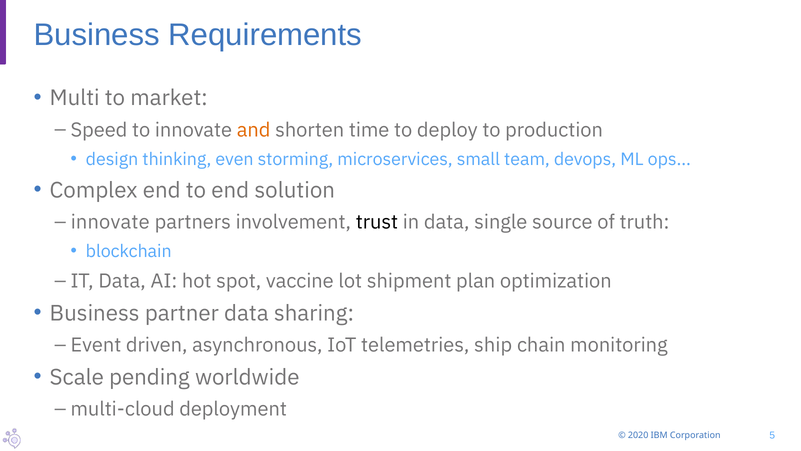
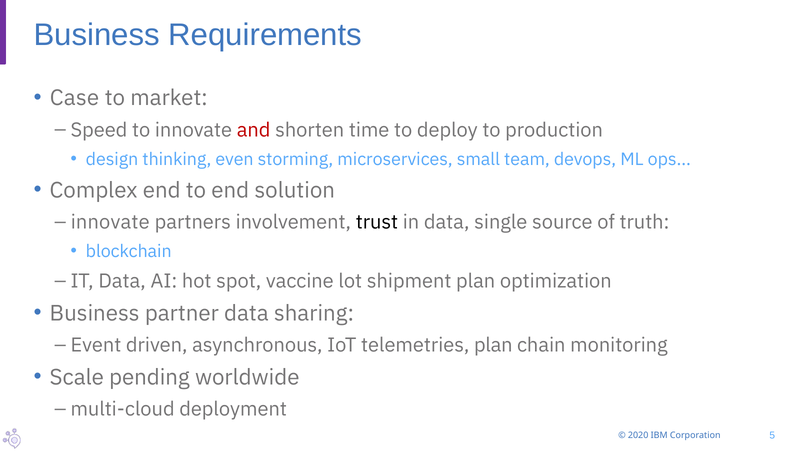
Multi: Multi -> Case
and colour: orange -> red
telemetries ship: ship -> plan
